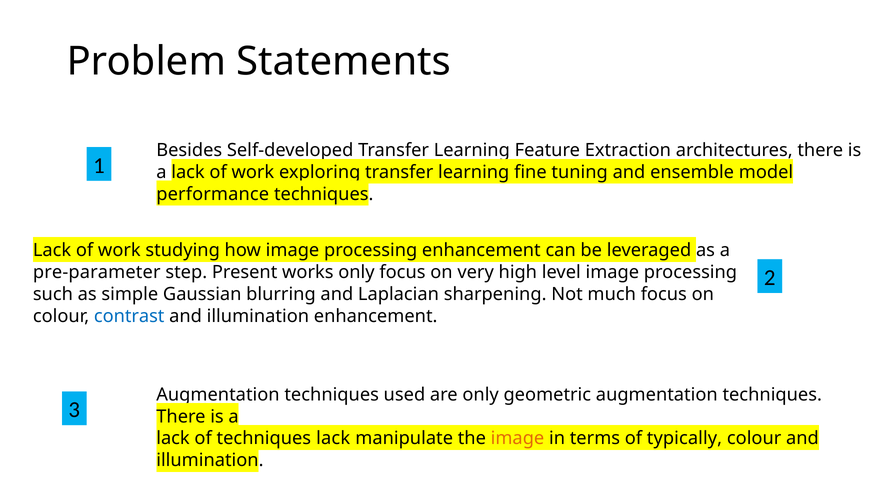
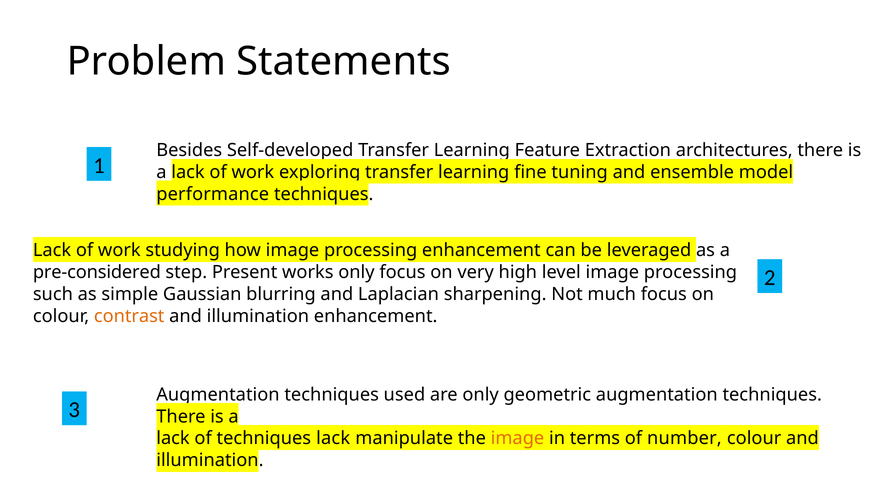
pre-parameter: pre-parameter -> pre-considered
contrast colour: blue -> orange
typically: typically -> number
